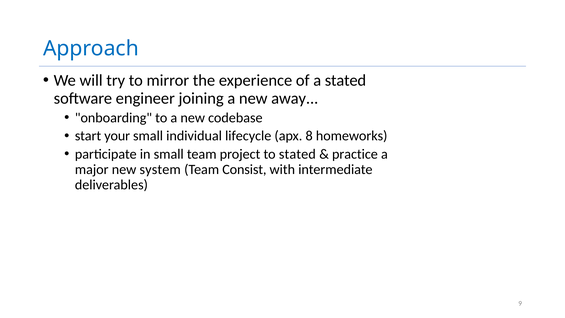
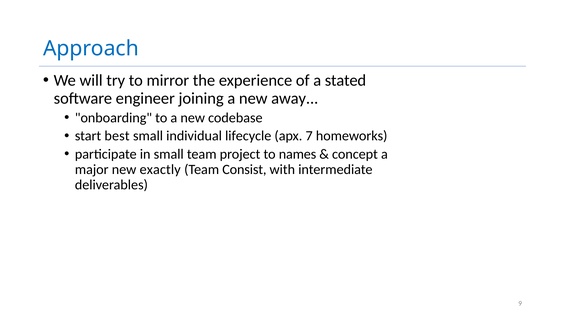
your: your -> best
8: 8 -> 7
to stated: stated -> names
practice: practice -> concept
system: system -> exactly
